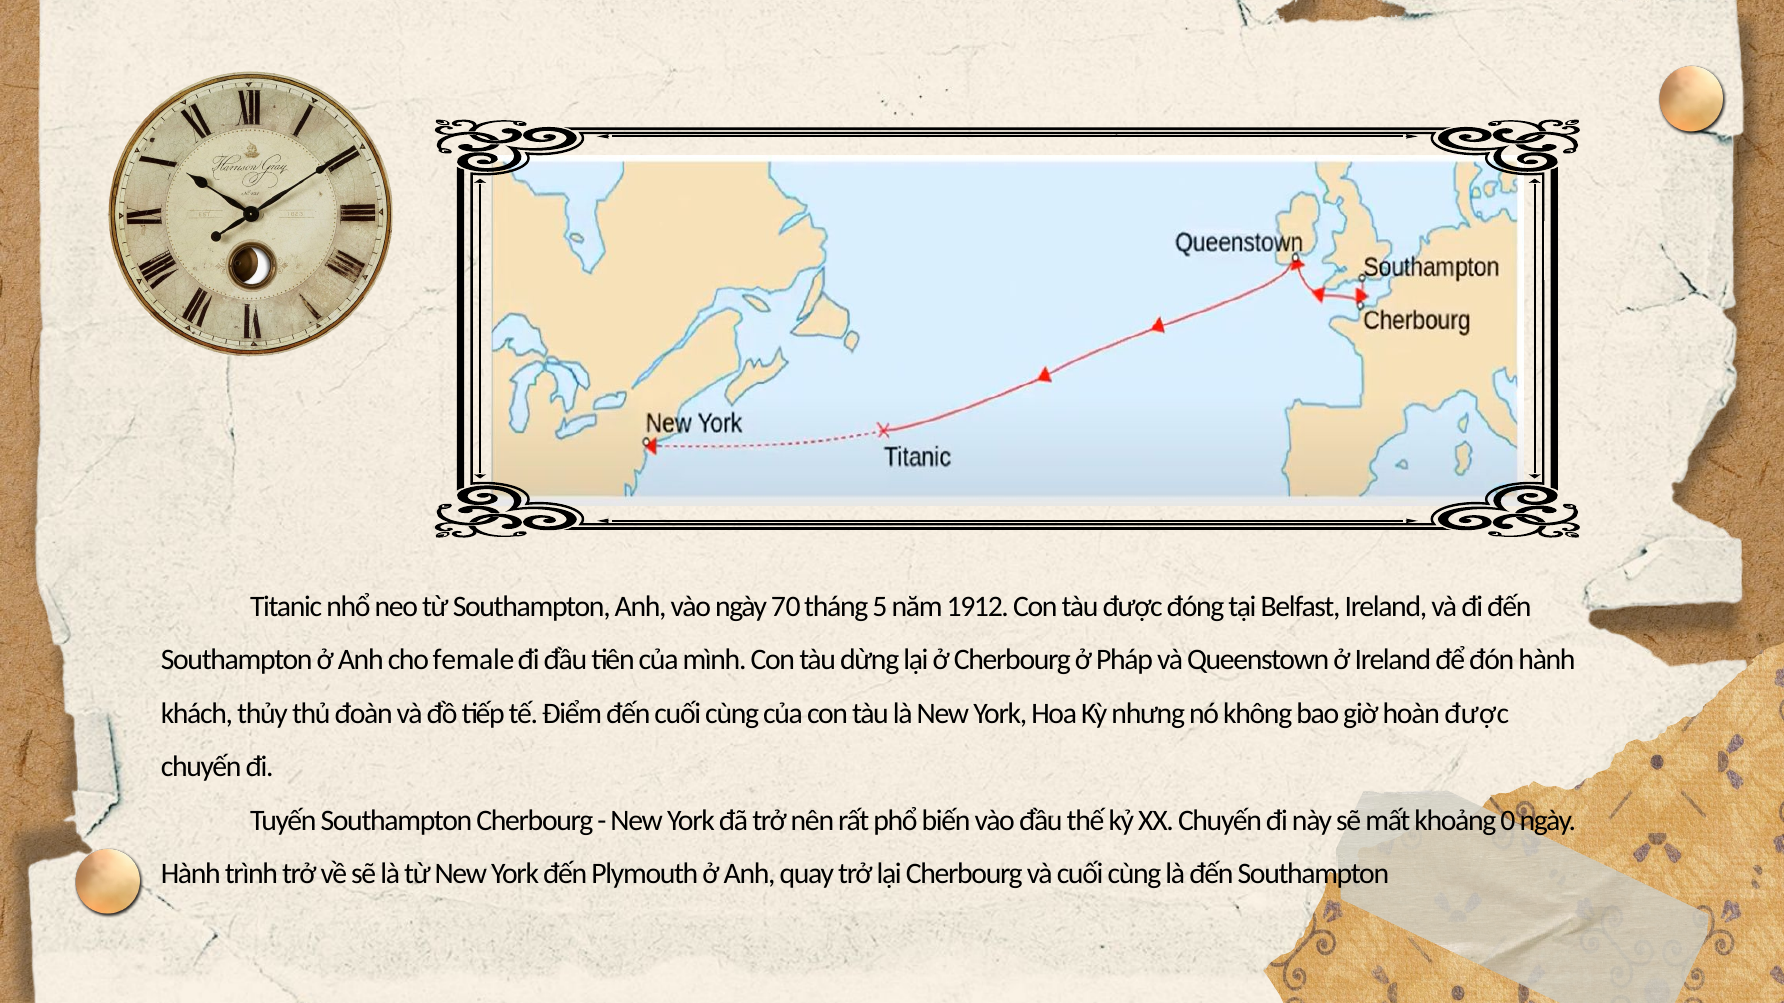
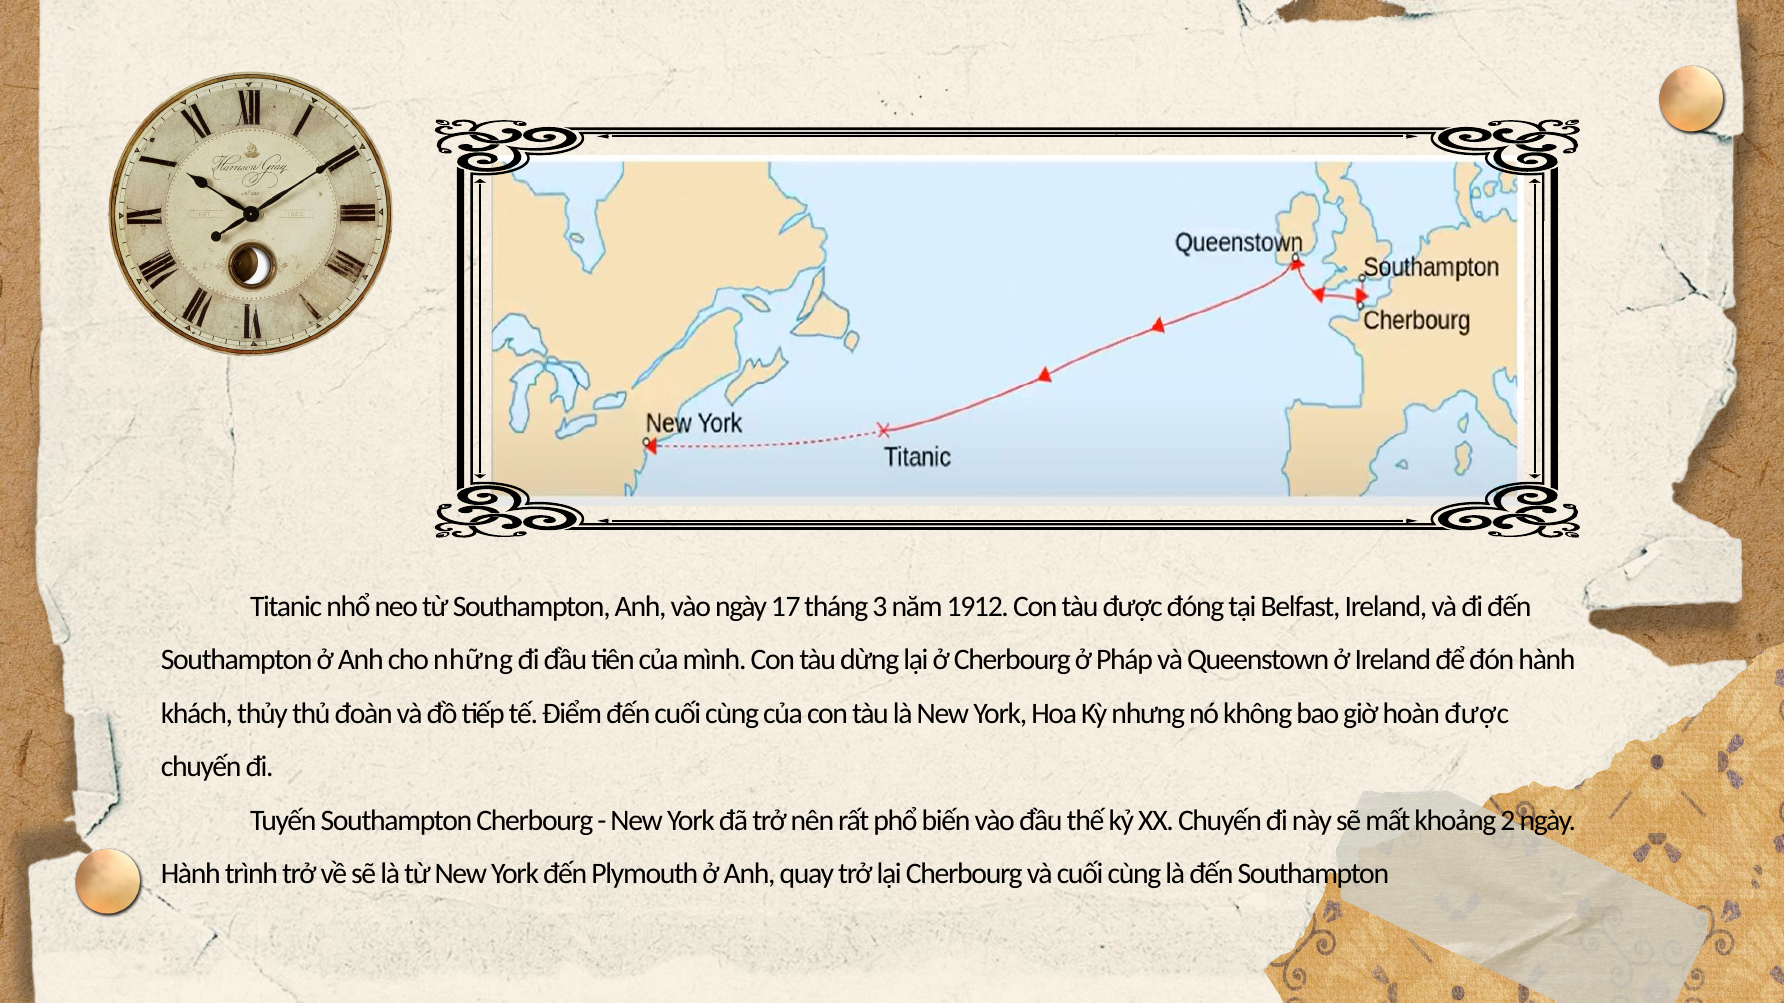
70: 70 -> 17
5: 5 -> 3
female: female -> những
0: 0 -> 2
